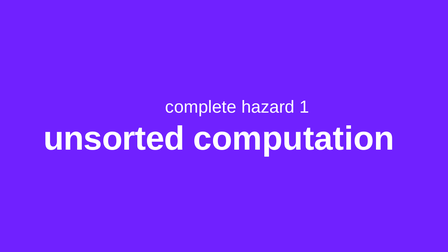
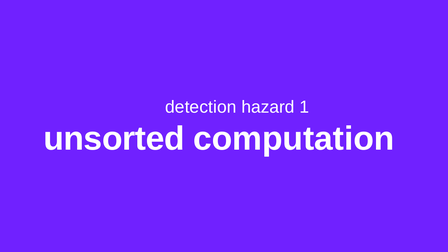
complete: complete -> detection
